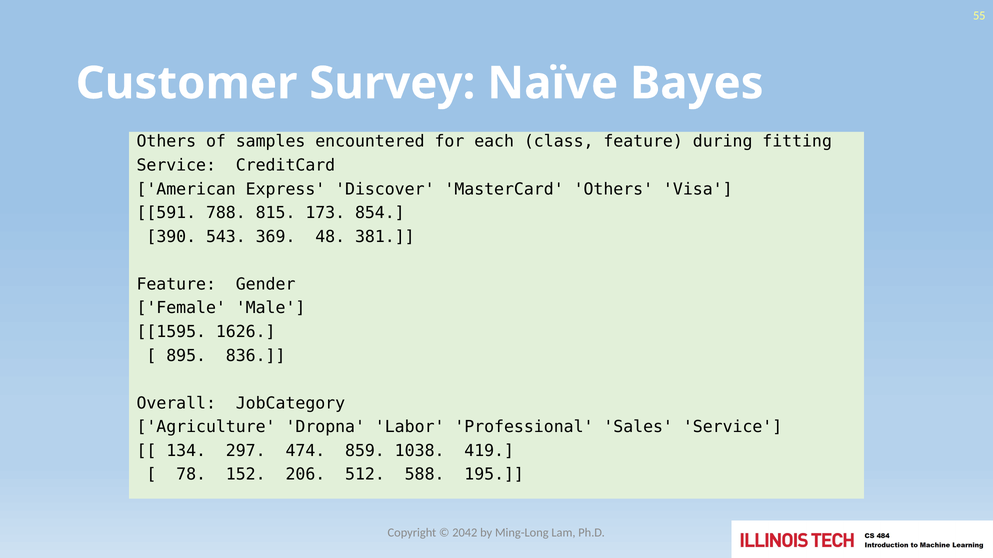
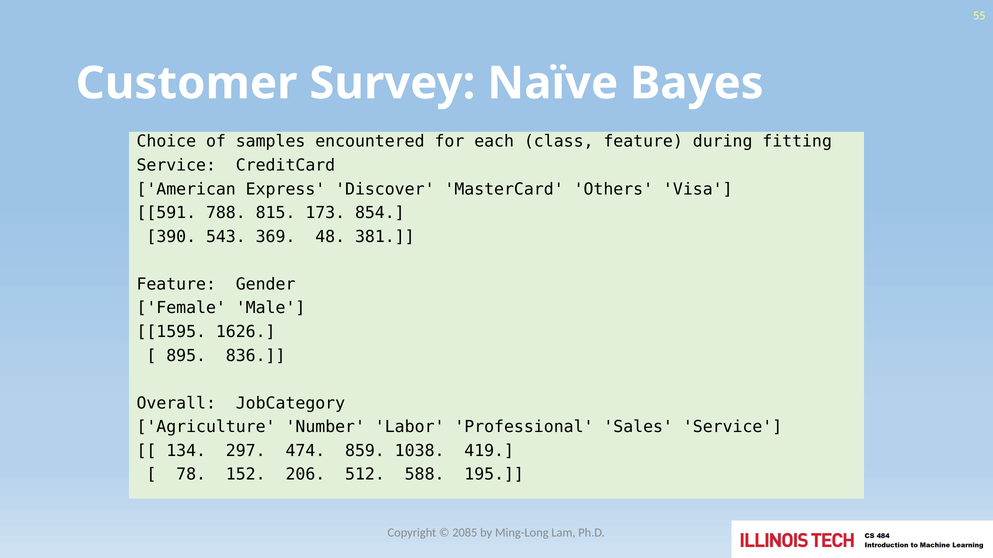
Others at (166, 142): Others -> Choice
Dropna: Dropna -> Number
2042: 2042 -> 2085
